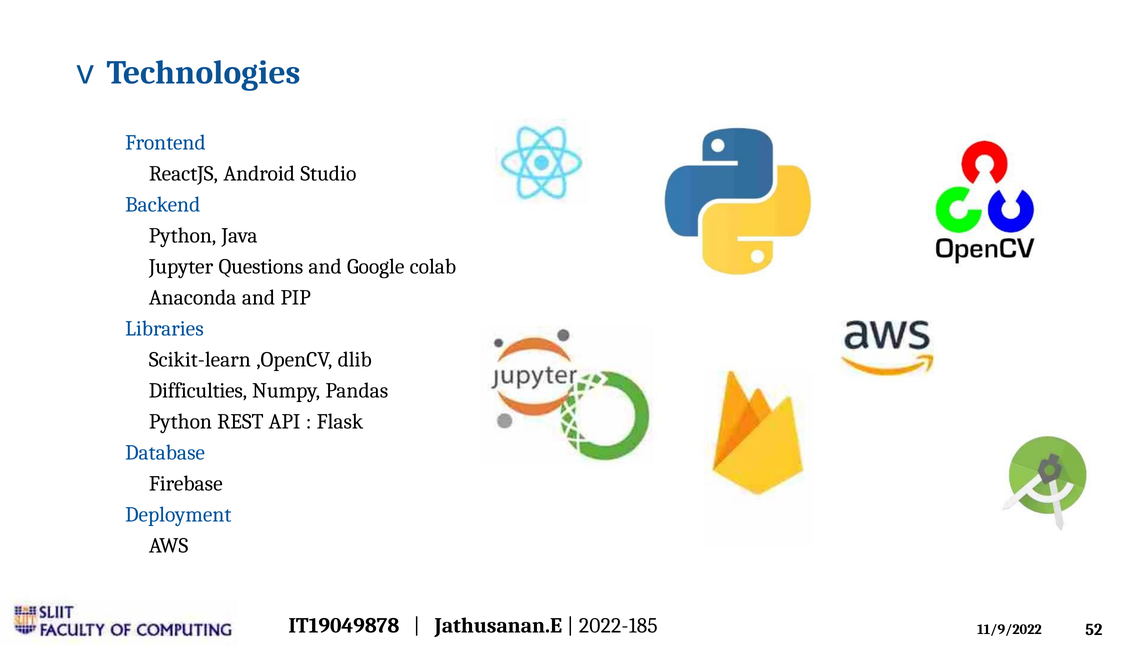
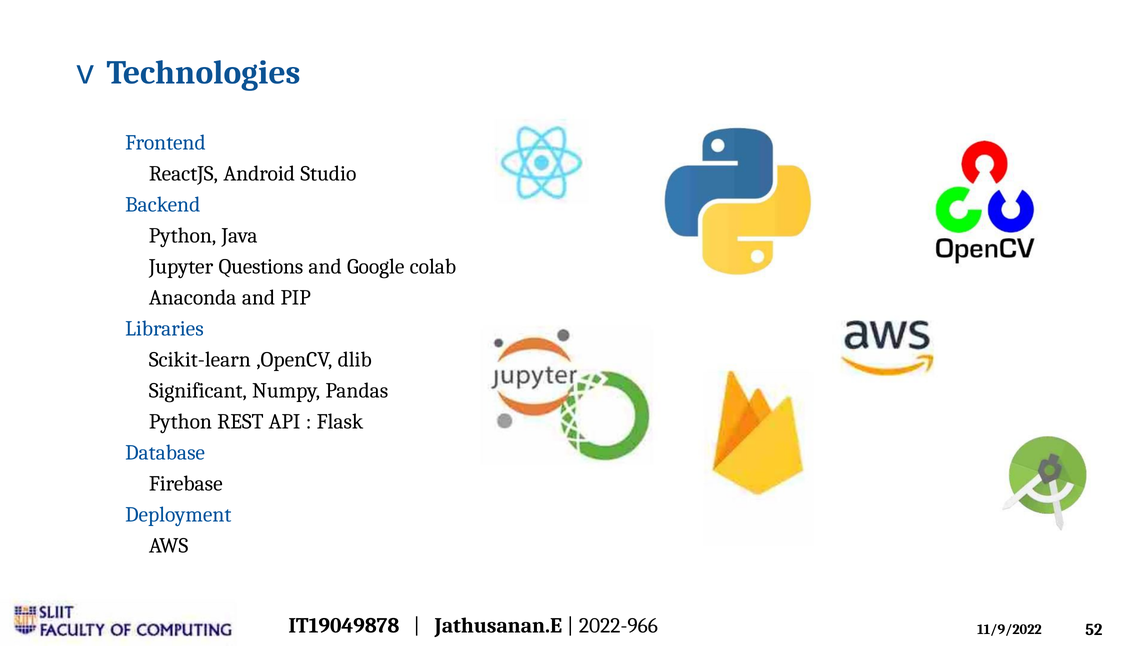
Difficulties: Difficulties -> Significant
2022-185: 2022-185 -> 2022-966
